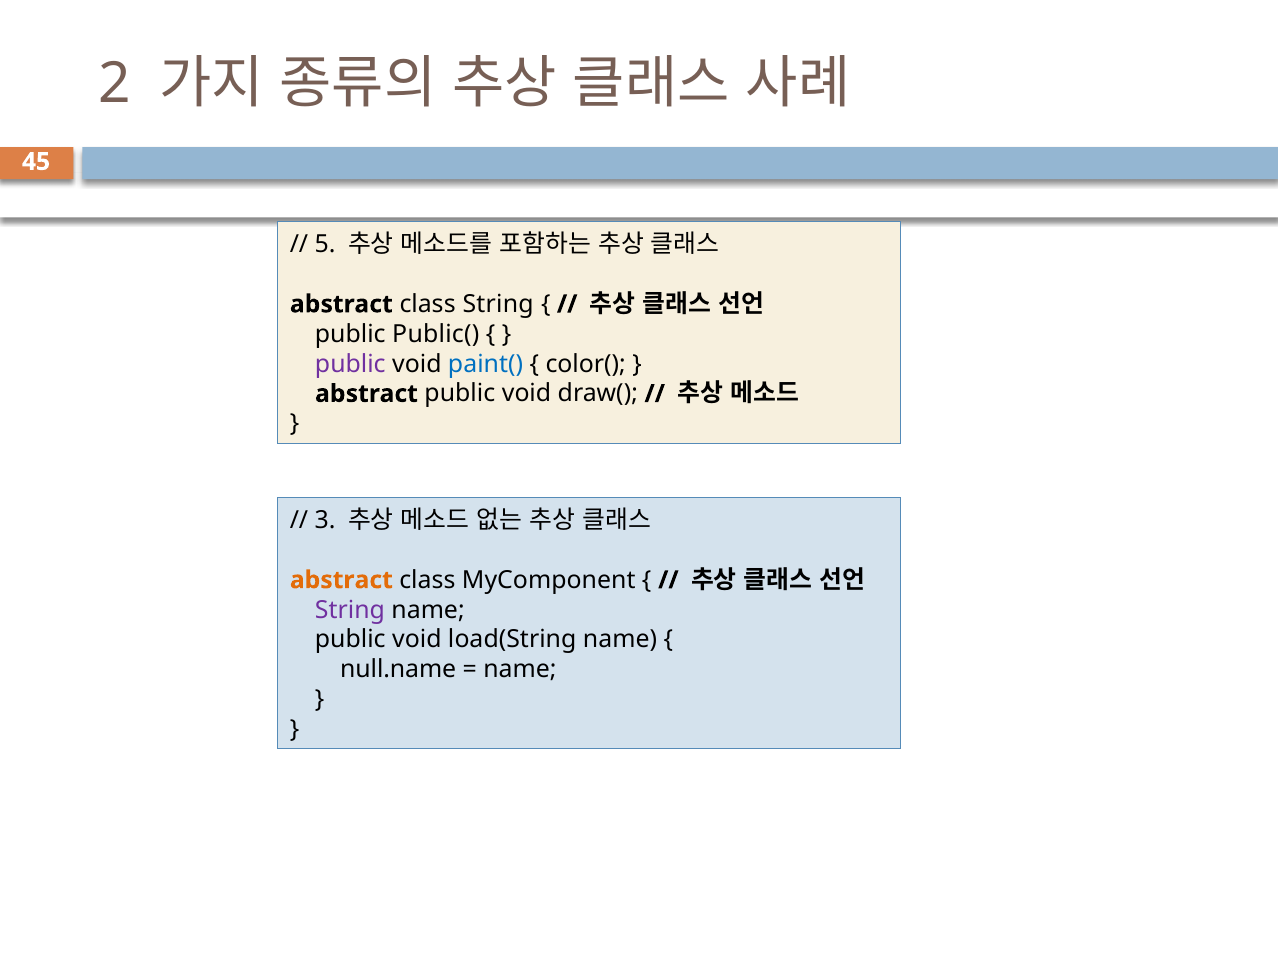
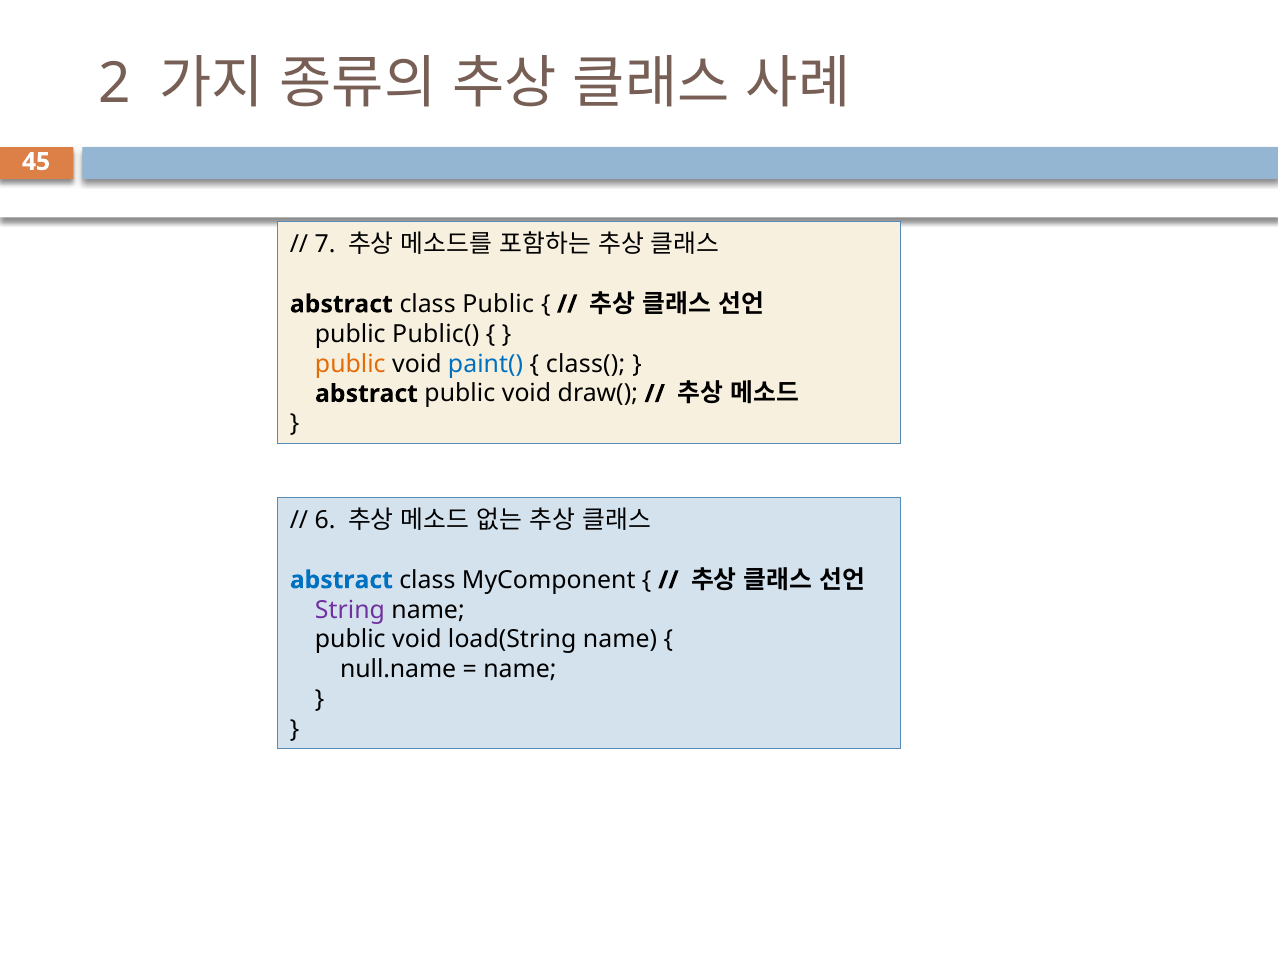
5: 5 -> 7
class String: String -> Public
public at (350, 364) colour: purple -> orange
color(: color( -> class(
3: 3 -> 6
abstract at (341, 580) colour: orange -> blue
